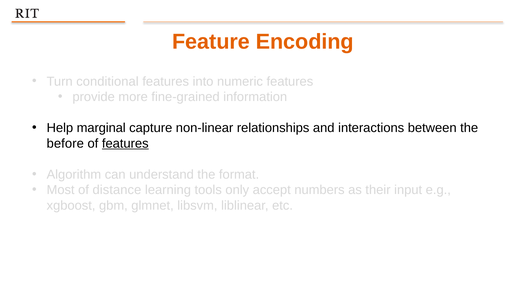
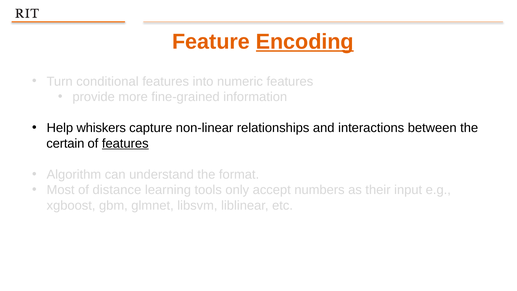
Encoding underline: none -> present
marginal: marginal -> whiskers
before: before -> certain
